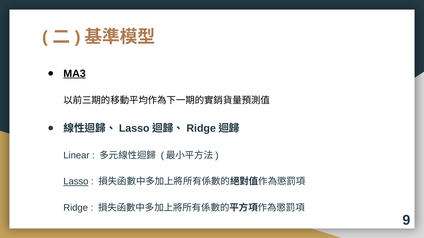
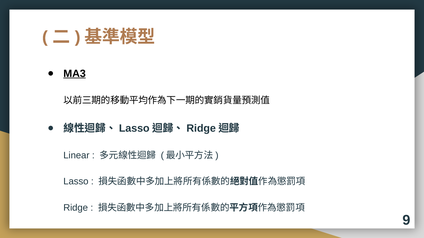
Lasso underline: present -> none
